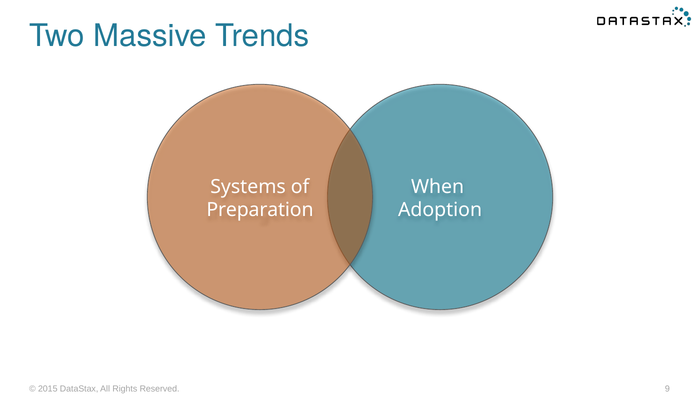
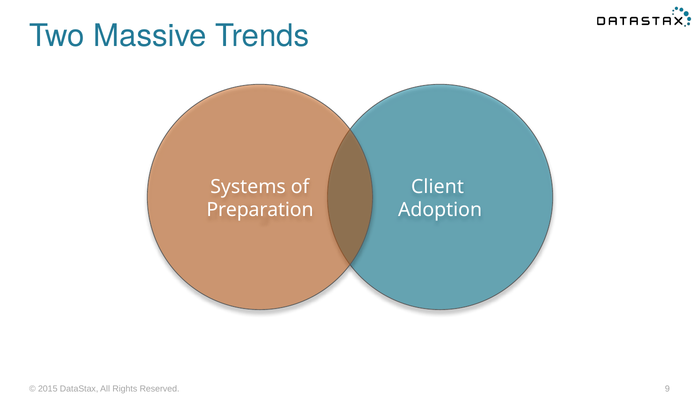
When: When -> Client
